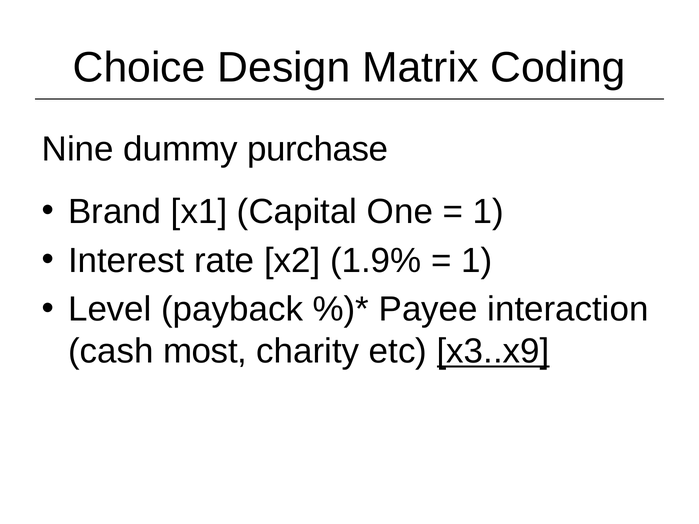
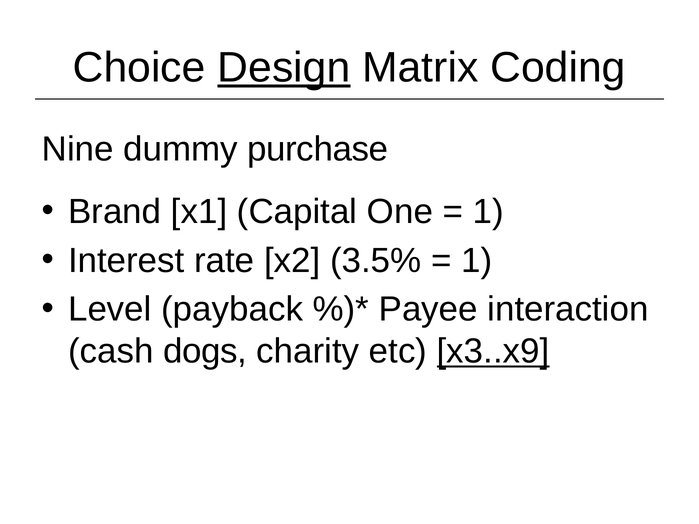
Design underline: none -> present
1.9%: 1.9% -> 3.5%
most: most -> dogs
